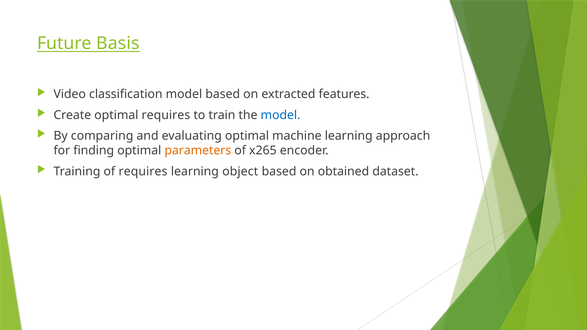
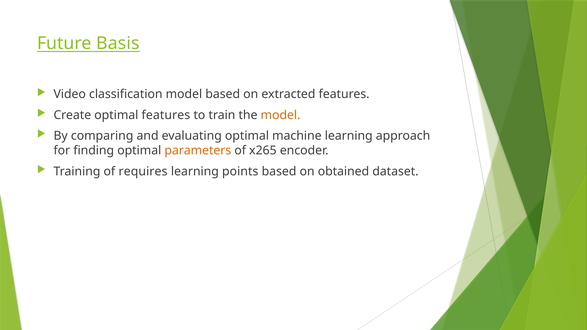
optimal requires: requires -> features
model at (281, 115) colour: blue -> orange
object: object -> points
